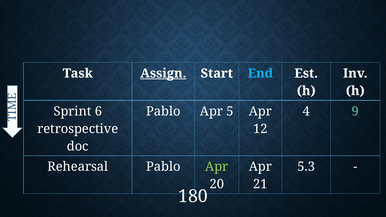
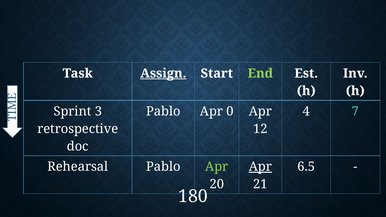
End colour: light blue -> light green
6: 6 -> 3
5: 5 -> 0
9: 9 -> 7
Apr at (260, 167) underline: none -> present
5.3: 5.3 -> 6.5
